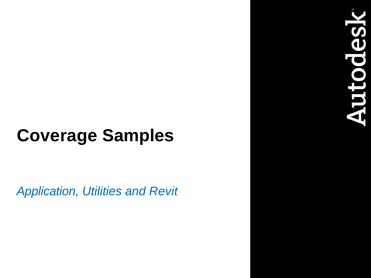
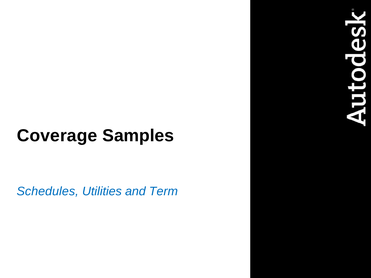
Application: Application -> Schedules
Revit: Revit -> Term
